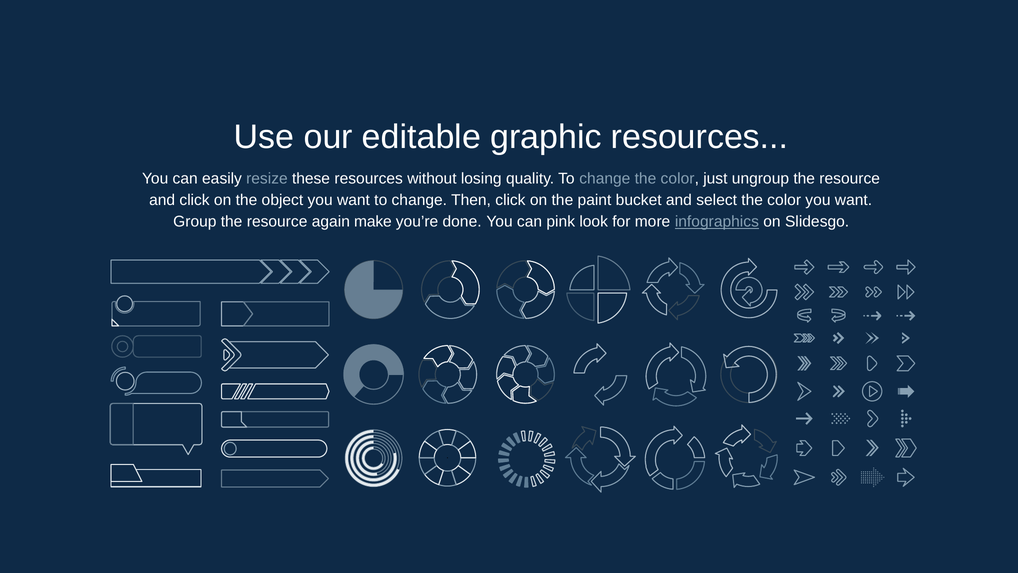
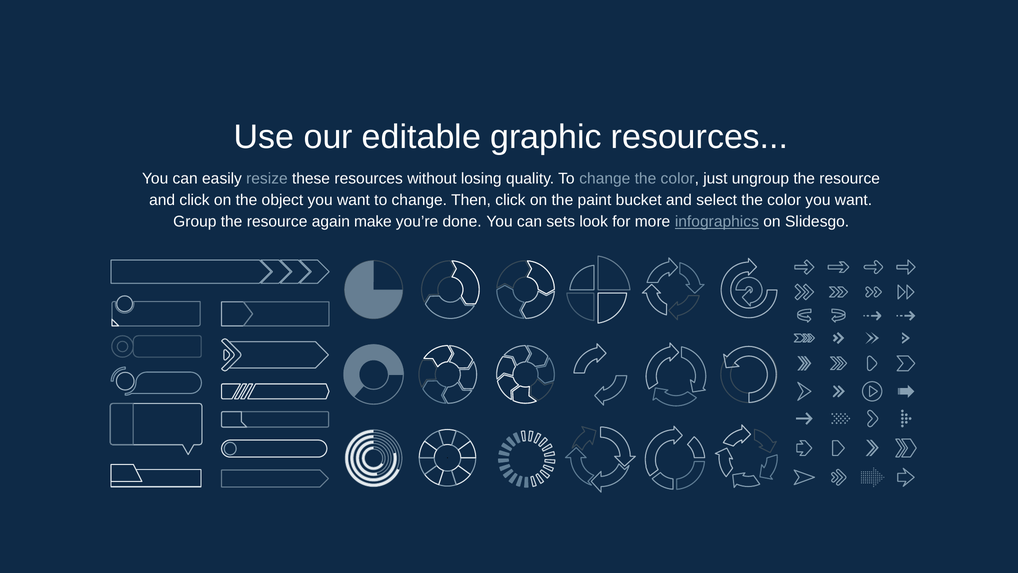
pink: pink -> sets
